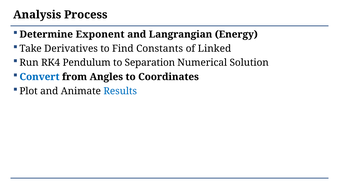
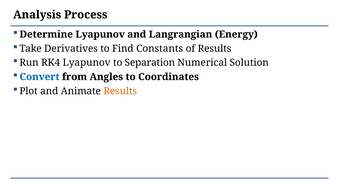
Determine Exponent: Exponent -> Lyapunov
of Linked: Linked -> Results
RK4 Pendulum: Pendulum -> Lyapunov
Results at (120, 91) colour: blue -> orange
